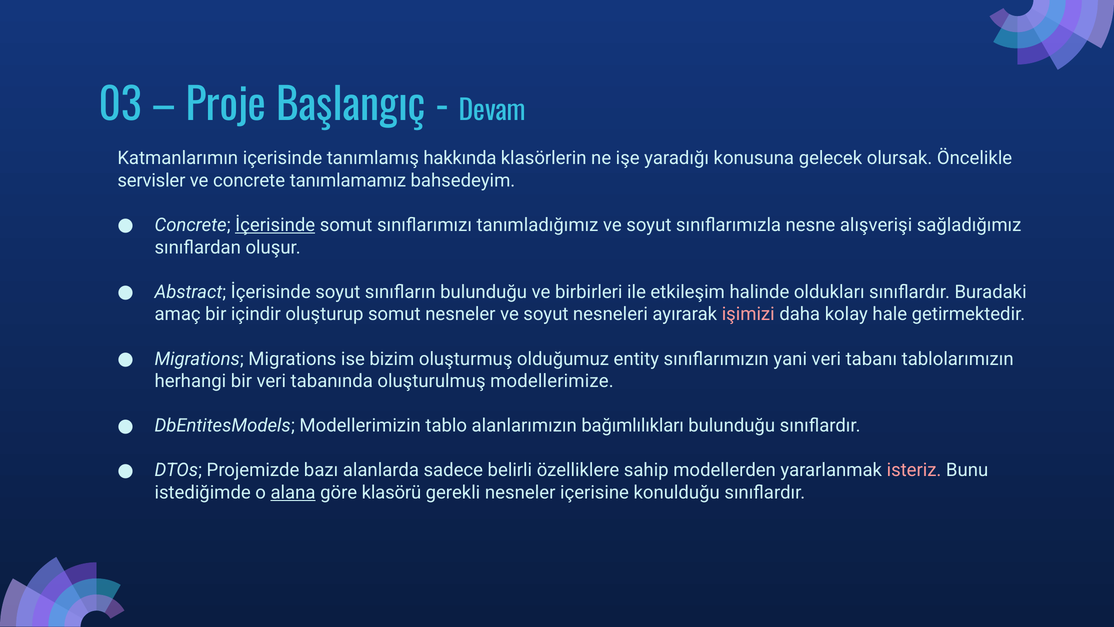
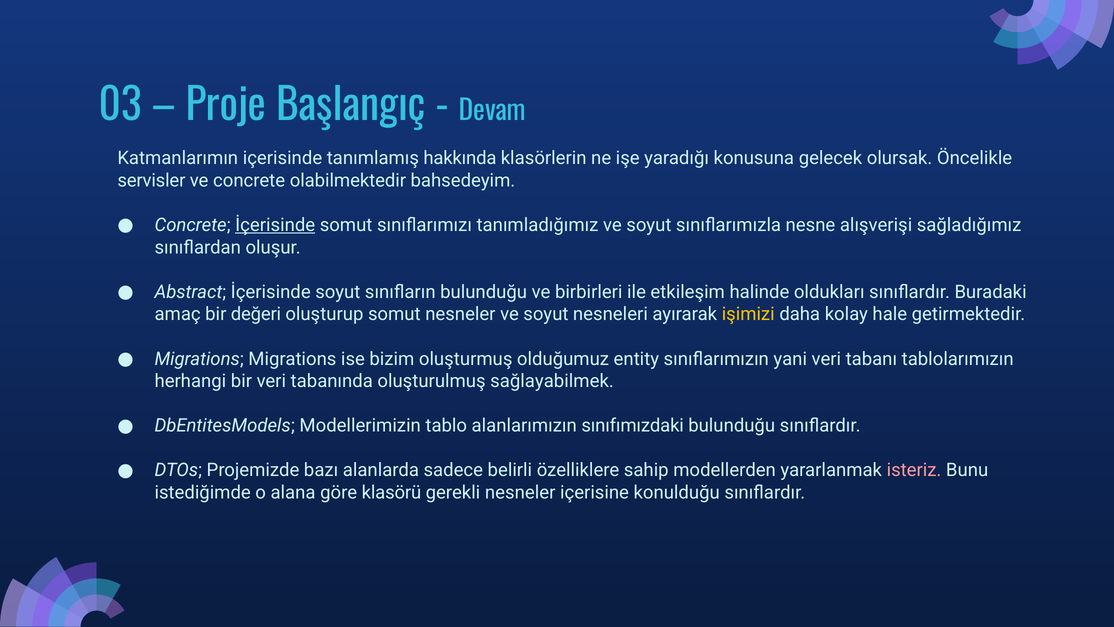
tanımlamamız: tanımlamamız -> olabilmektedir
içindir: içindir -> değeri
işimizi colour: pink -> yellow
modellerimize: modellerimize -> sağlayabilmek
bağımlılıkları: bağımlılıkları -> sınıfımızdaki
alana underline: present -> none
